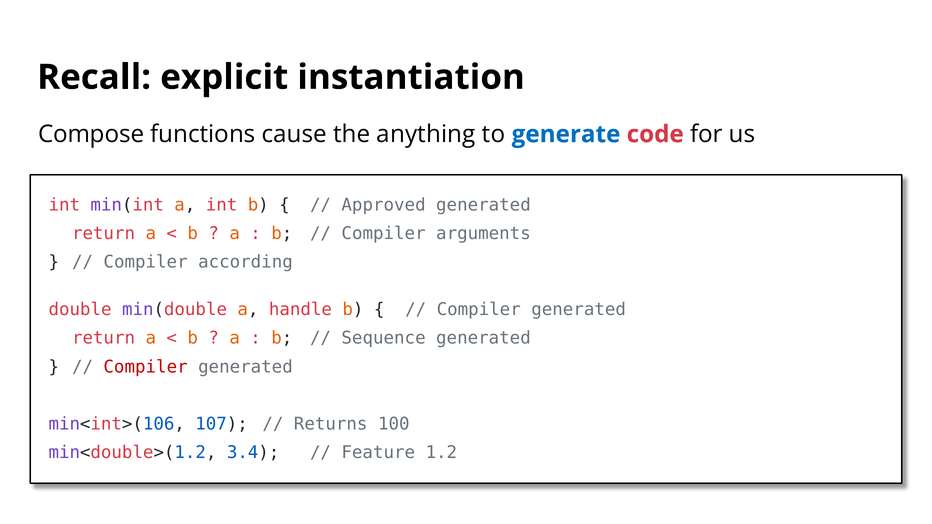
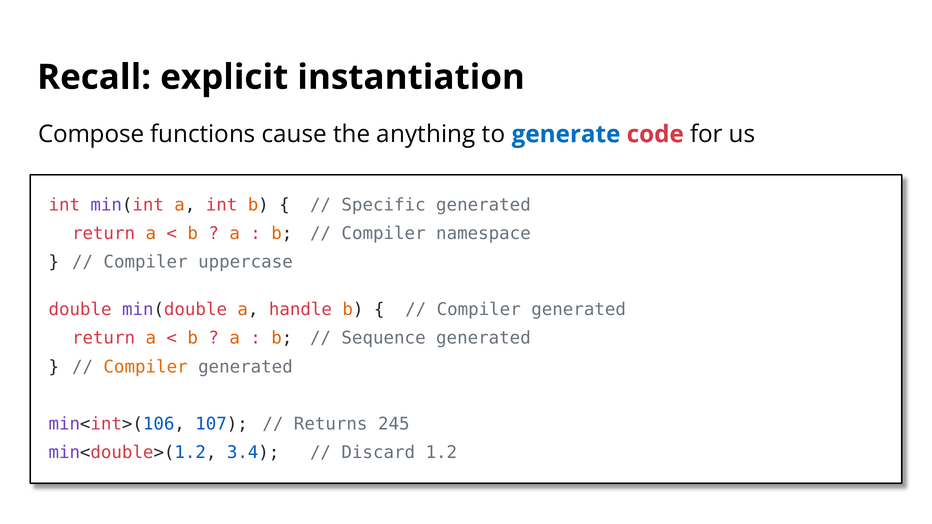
Approved: Approved -> Specific
arguments: arguments -> namespace
according: according -> uppercase
Compiler at (146, 367) colour: red -> orange
100: 100 -> 245
Feature: Feature -> Discard
